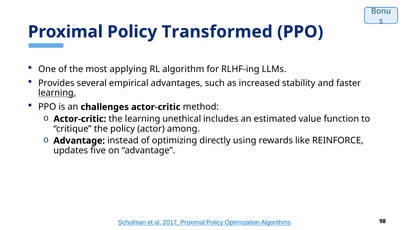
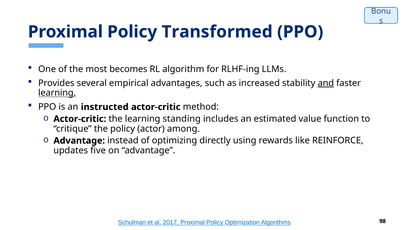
applying: applying -> becomes
and underline: none -> present
challenges: challenges -> instructed
unethical: unethical -> standing
